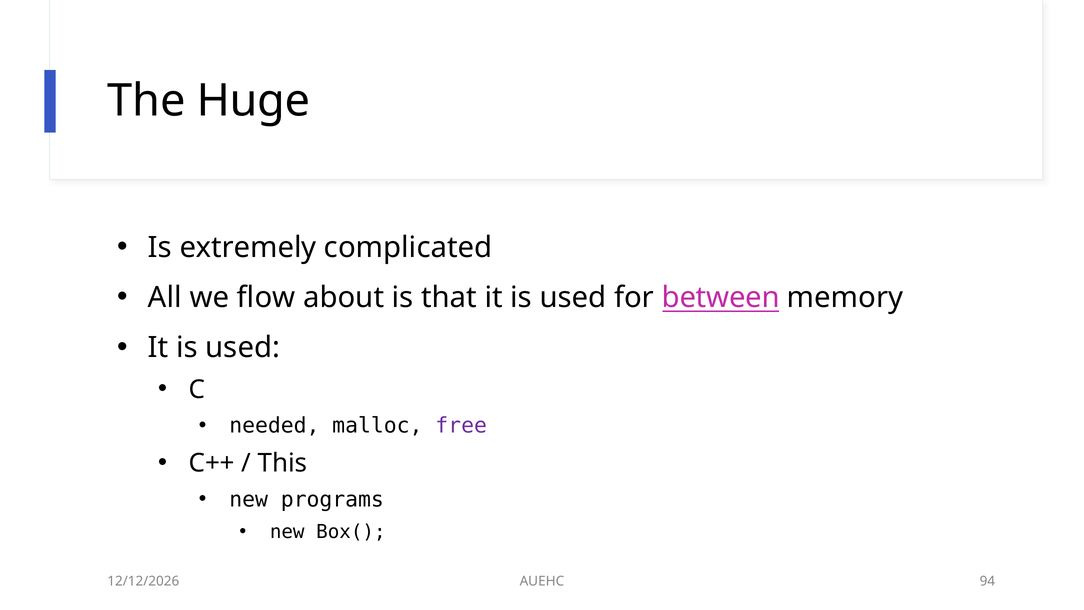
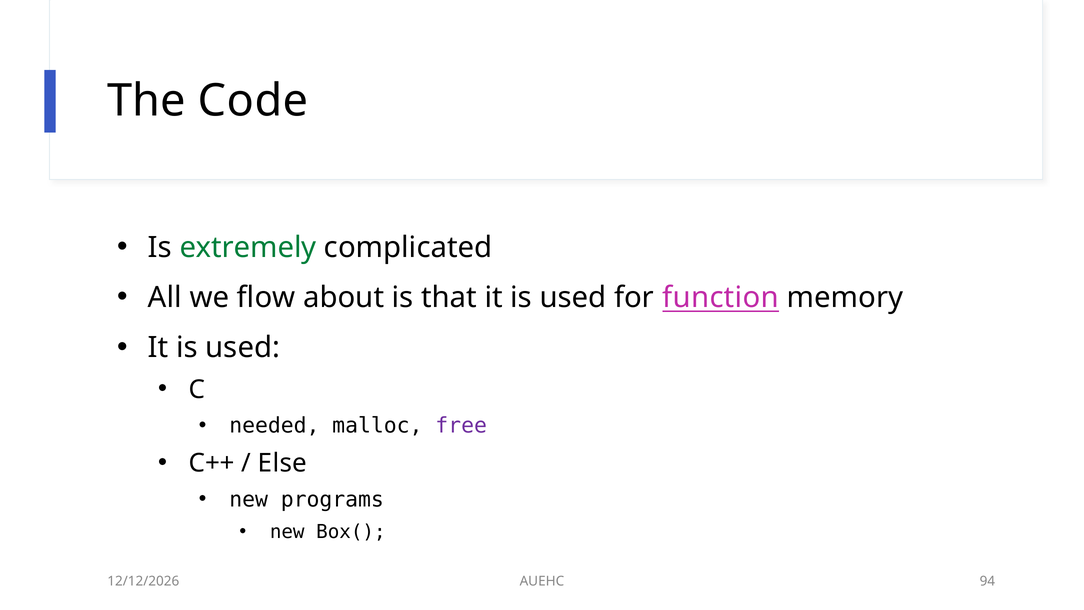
Huge: Huge -> Code
extremely colour: black -> green
between: between -> function
This: This -> Else
